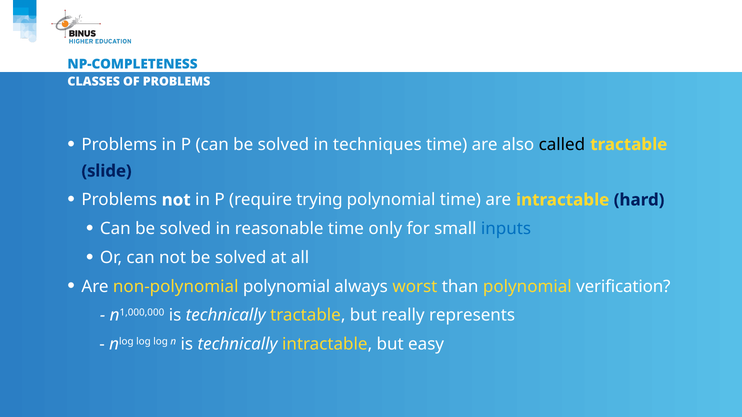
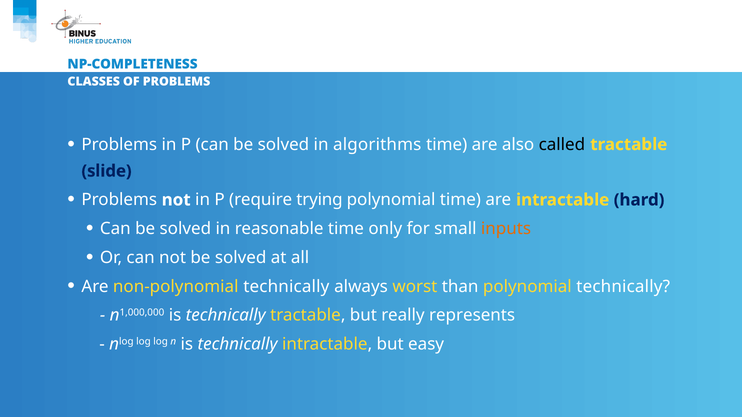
techniques: techniques -> algorithms
inputs colour: blue -> orange
non-polynomial polynomial: polynomial -> technically
polynomial verification: verification -> technically
